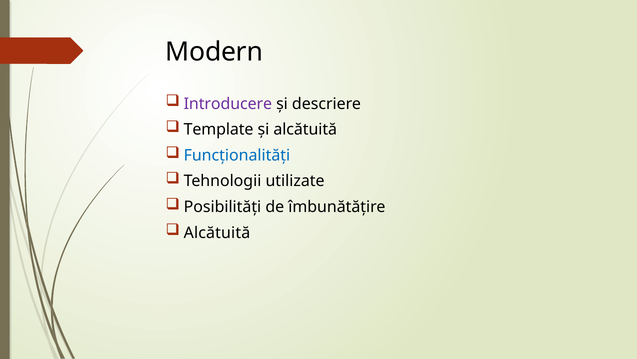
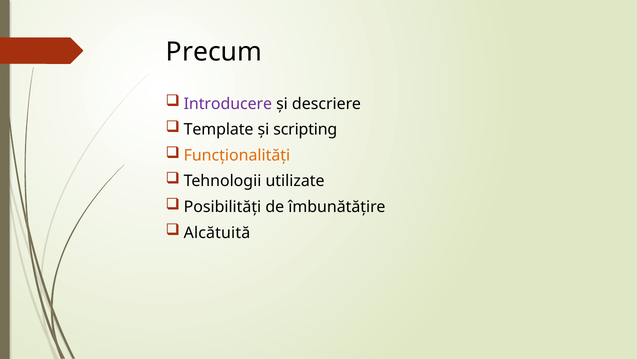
Modern: Modern -> Precum
și alcătuită: alcătuită -> scripting
Funcționalități colour: blue -> orange
